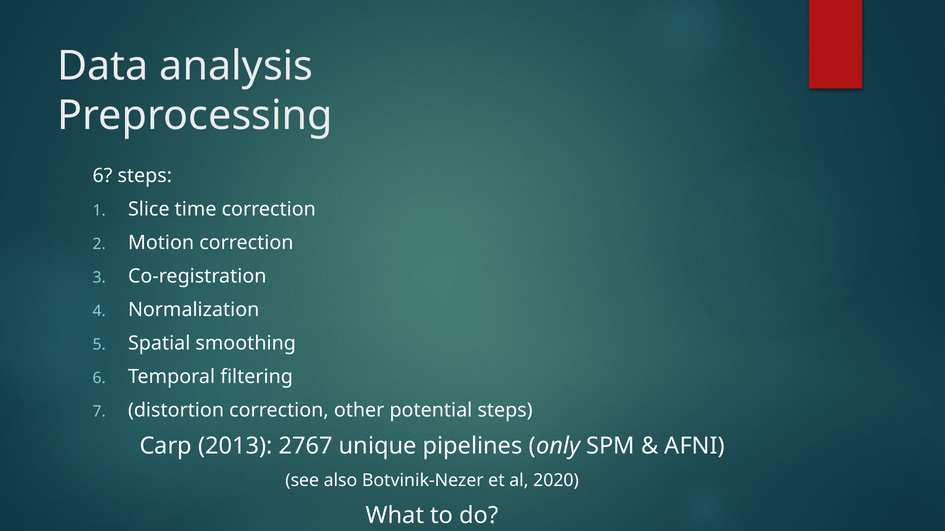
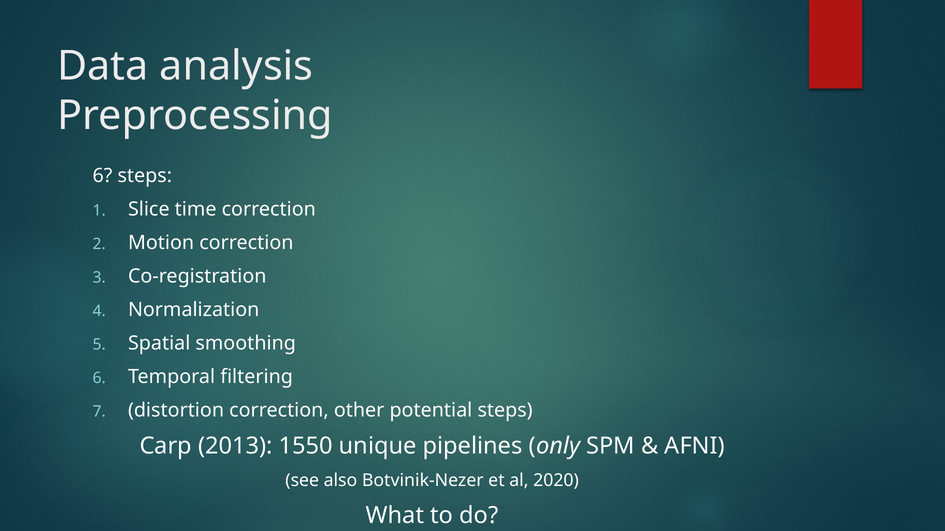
2767: 2767 -> 1550
